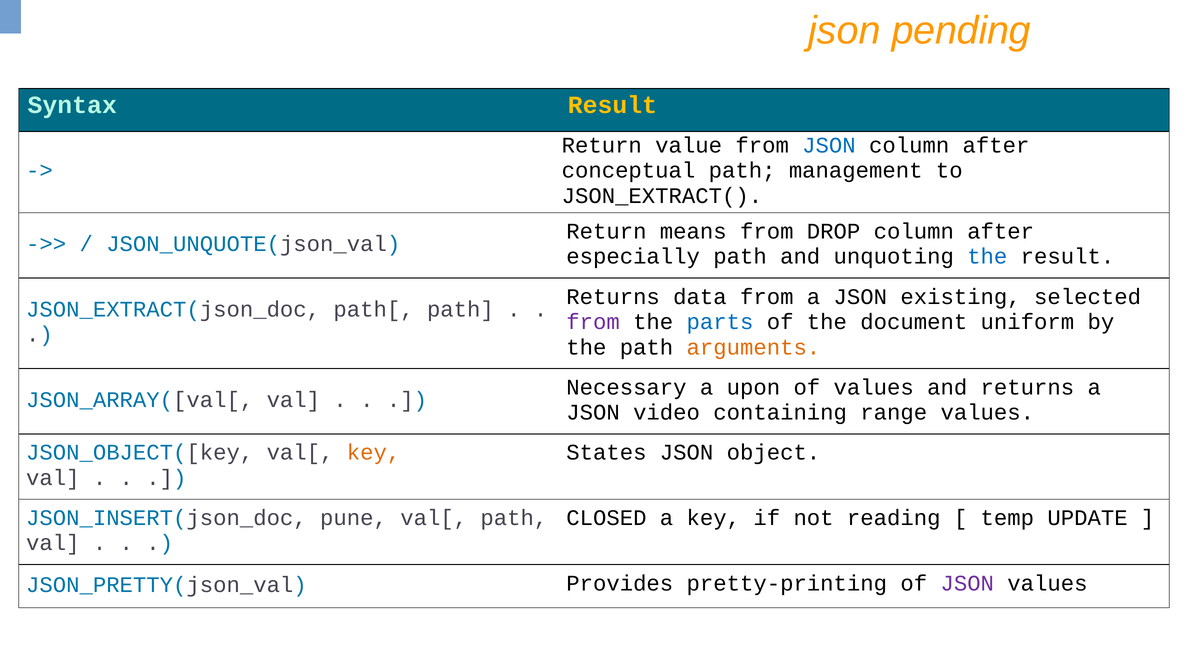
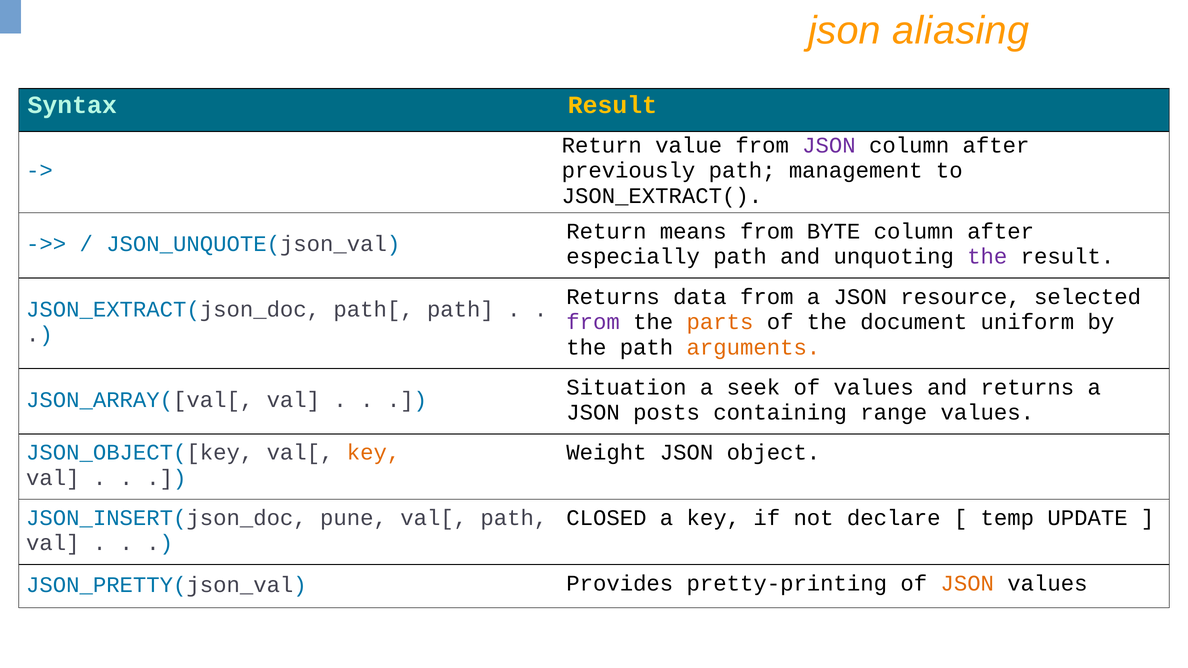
pending: pending -> aliasing
JSON at (829, 145) colour: blue -> purple
conceptual: conceptual -> previously
DROP: DROP -> BYTE
the at (987, 257) colour: blue -> purple
existing: existing -> resource
parts colour: blue -> orange
Necessary: Necessary -> Situation
upon: upon -> seek
video: video -> posts
States: States -> Weight
reading: reading -> declare
JSON at (967, 583) colour: purple -> orange
